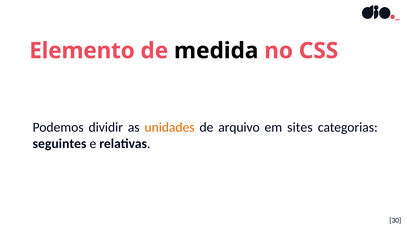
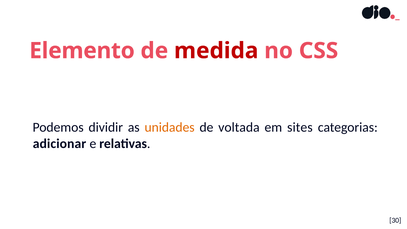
medida colour: black -> red
arquivo: arquivo -> voltada
seguintes: seguintes -> adicionar
